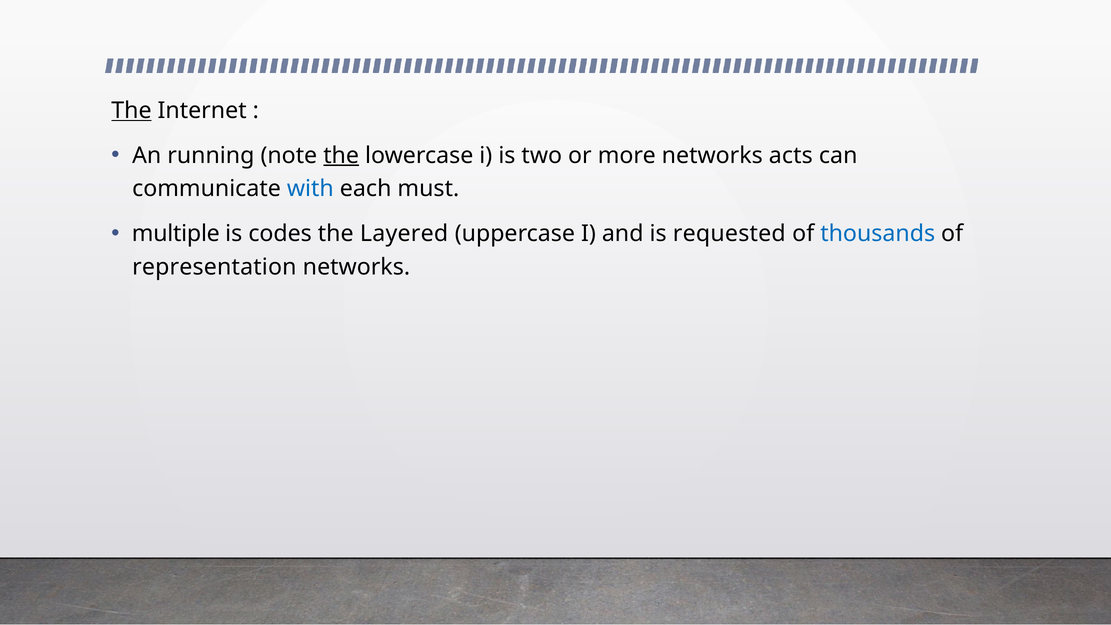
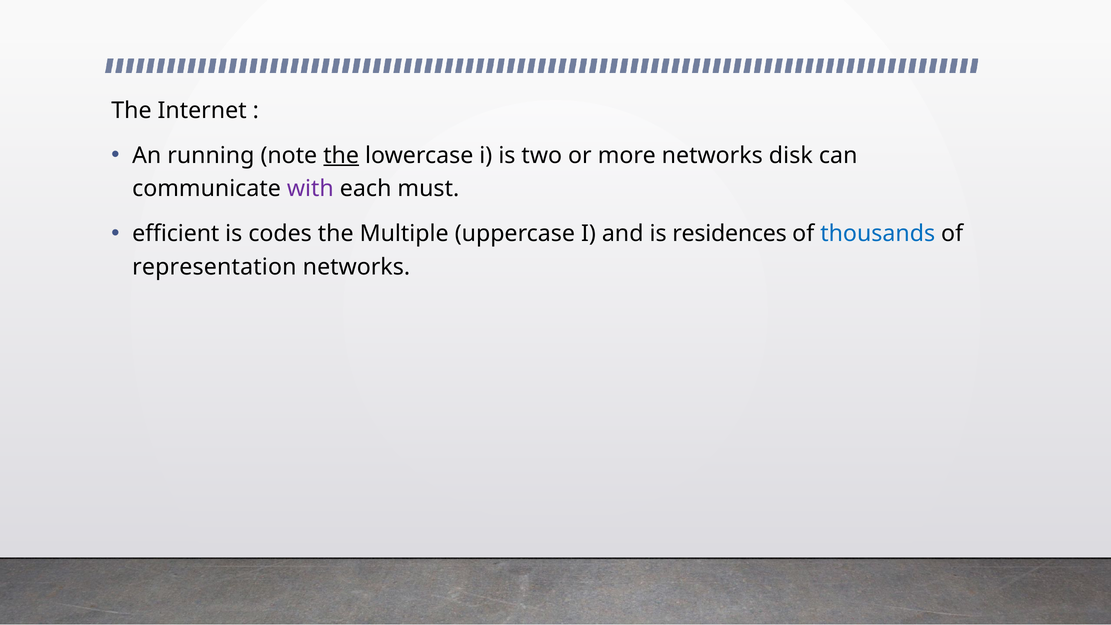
The at (131, 111) underline: present -> none
acts: acts -> disk
with colour: blue -> purple
multiple: multiple -> efficient
Layered: Layered -> Multiple
requested: requested -> residences
